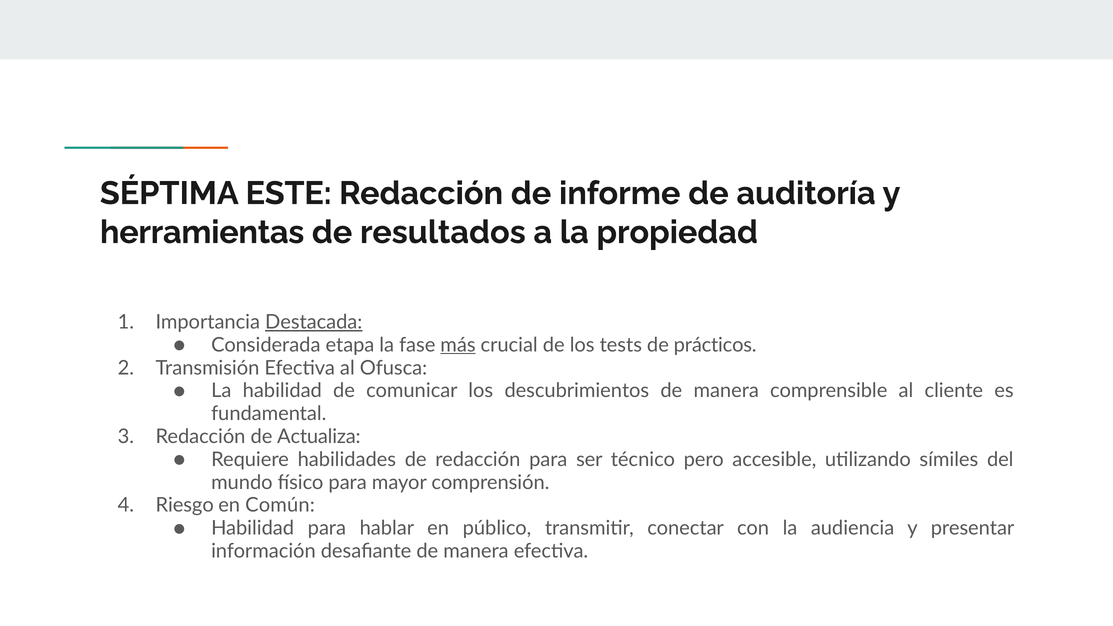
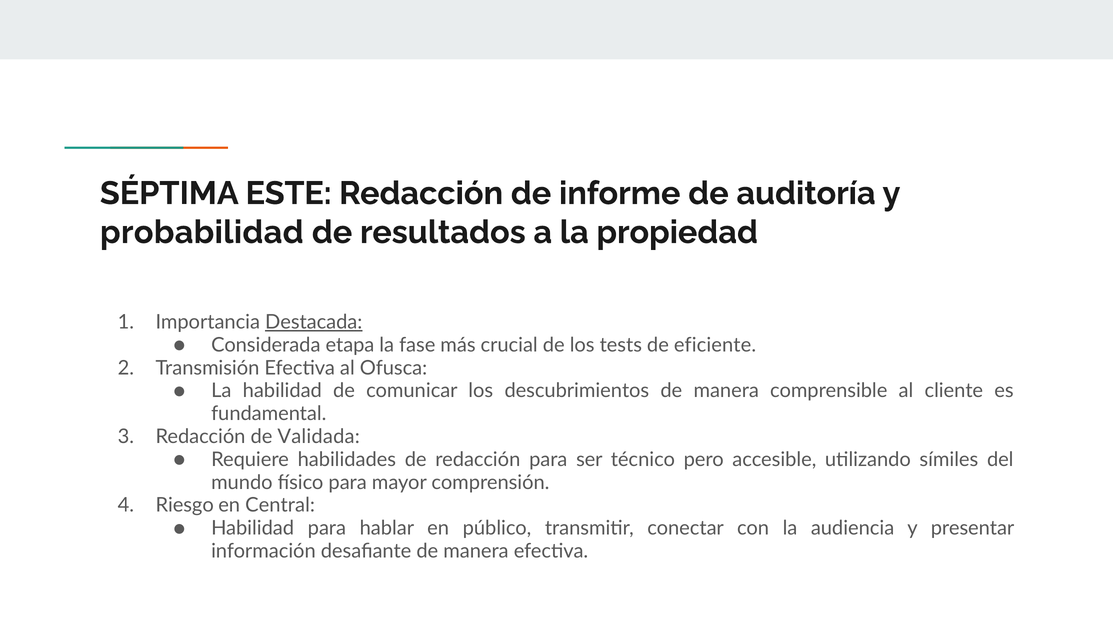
herramientas: herramientas -> probabilidad
más underline: present -> none
prácticos: prácticos -> eficiente
Actualiza: Actualiza -> Validada
Común: Común -> Central
